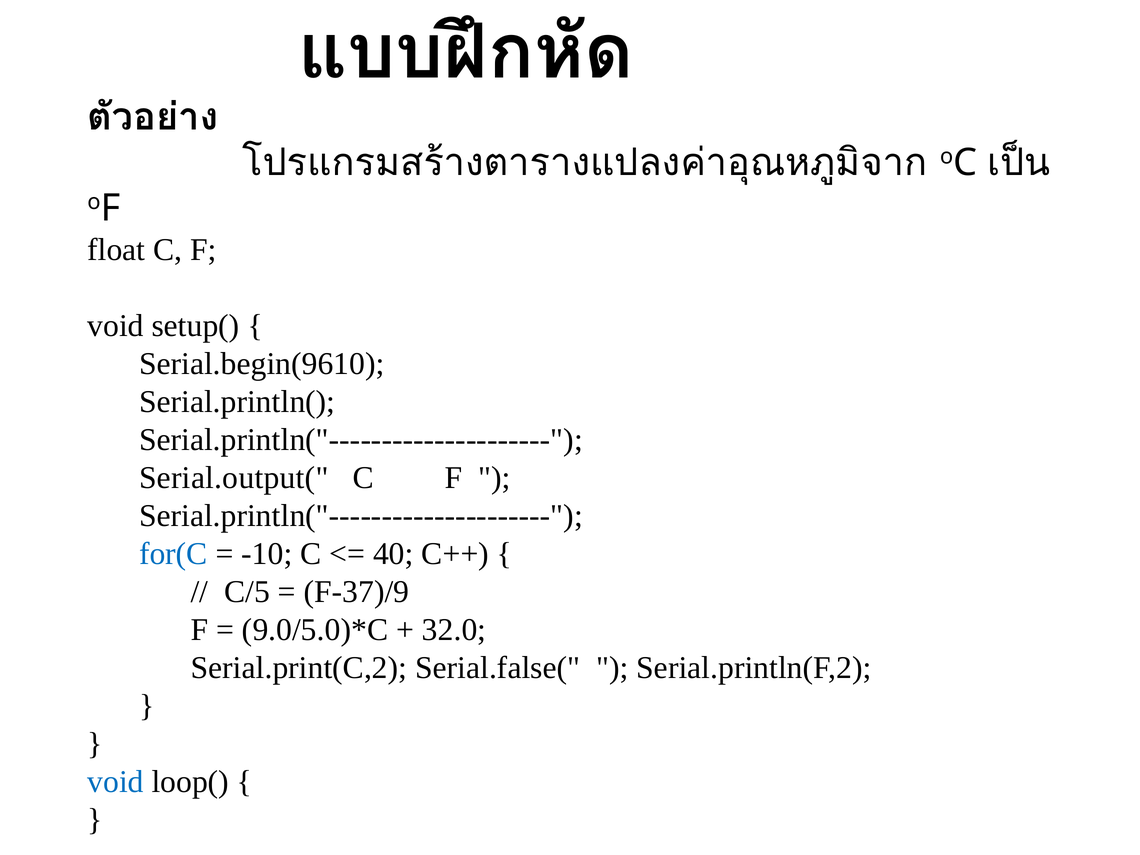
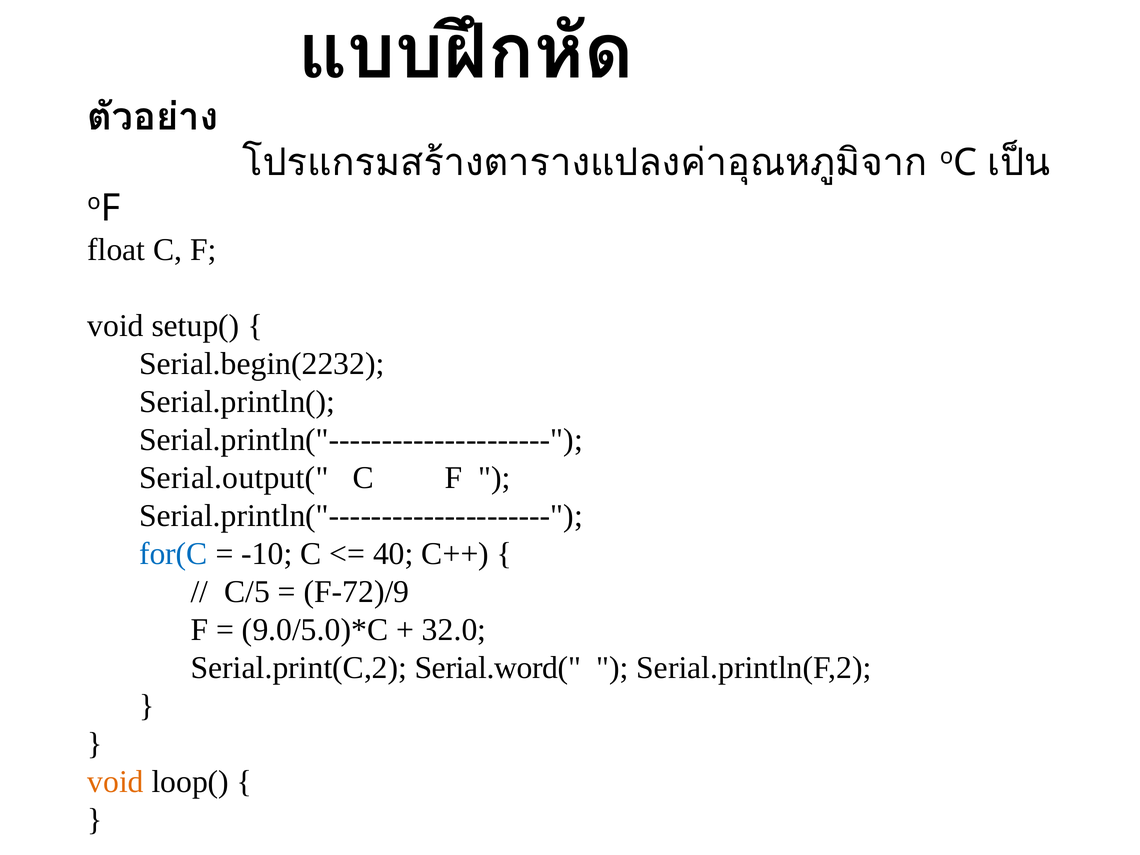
Serial.begin(9610: Serial.begin(9610 -> Serial.begin(2232
F-37)/9: F-37)/9 -> F-72)/9
Serial.false(: Serial.false( -> Serial.word(
void at (115, 782) colour: blue -> orange
